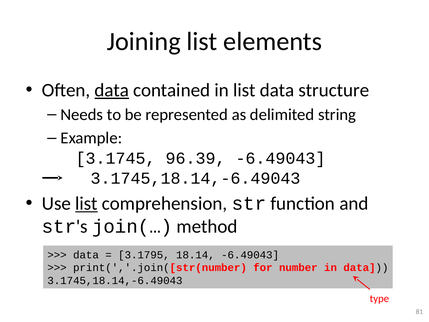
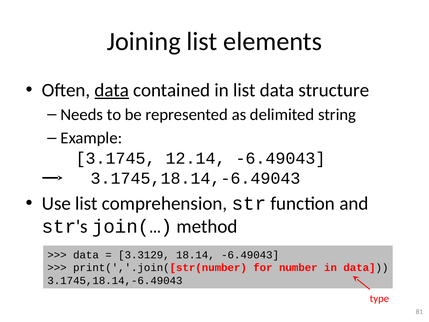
96.39: 96.39 -> 12.14
list at (86, 204) underline: present -> none
3.1795: 3.1795 -> 3.3129
